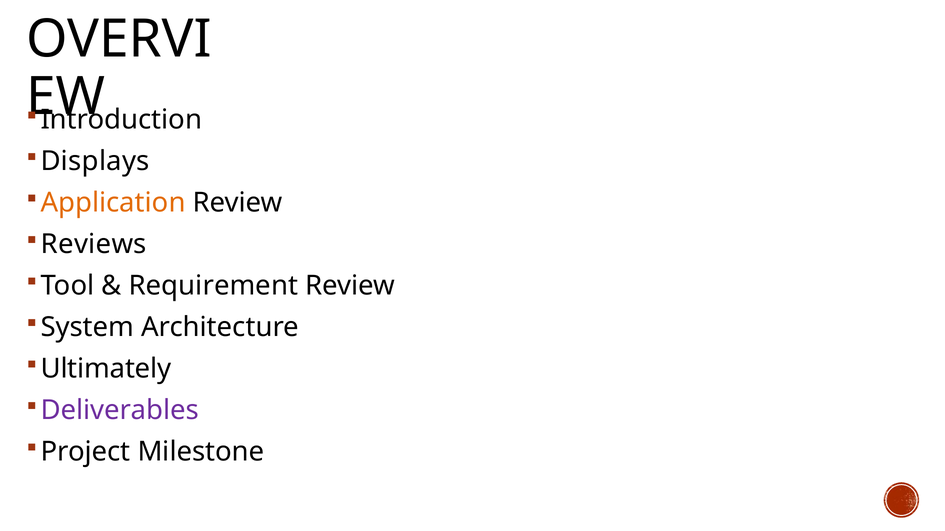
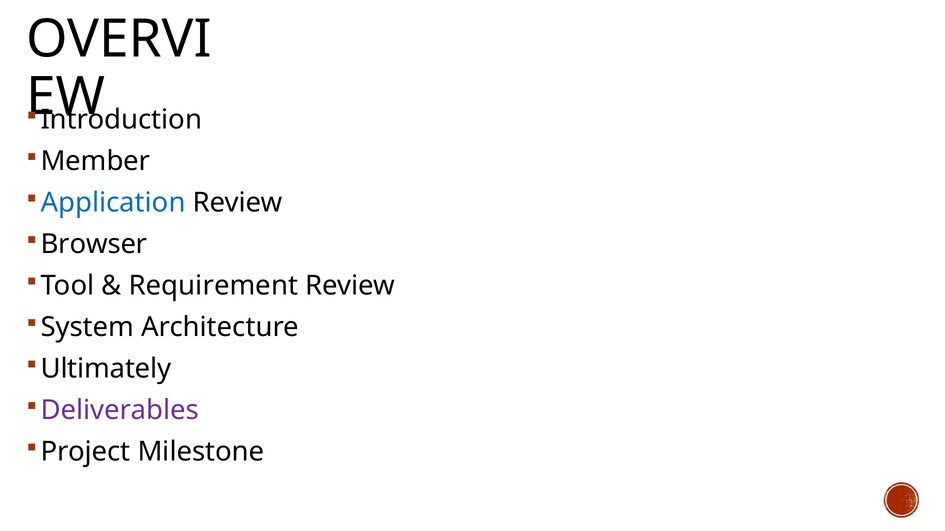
Displays: Displays -> Member
Application colour: orange -> blue
Reviews: Reviews -> Browser
